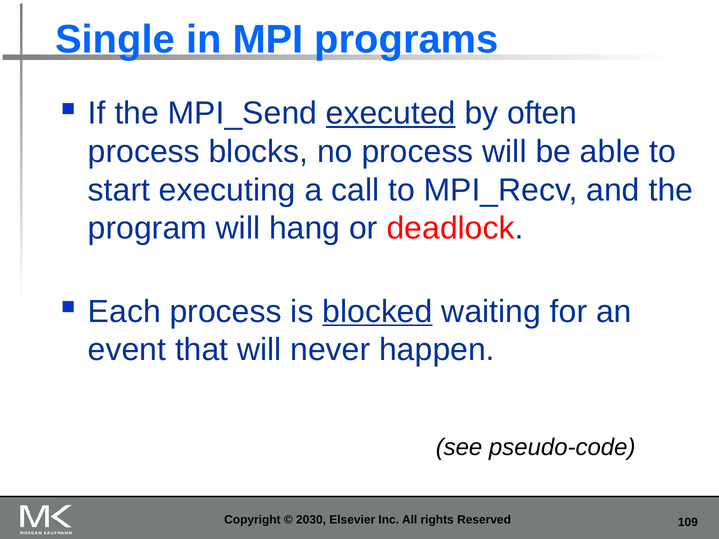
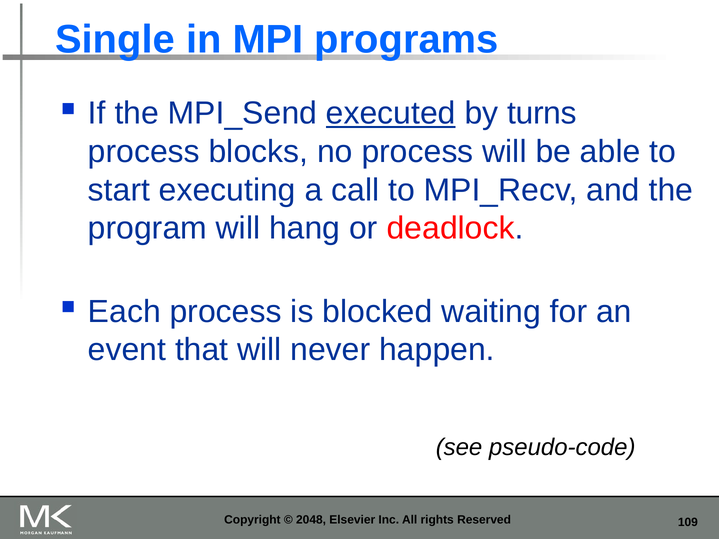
often: often -> turns
blocked underline: present -> none
2030: 2030 -> 2048
